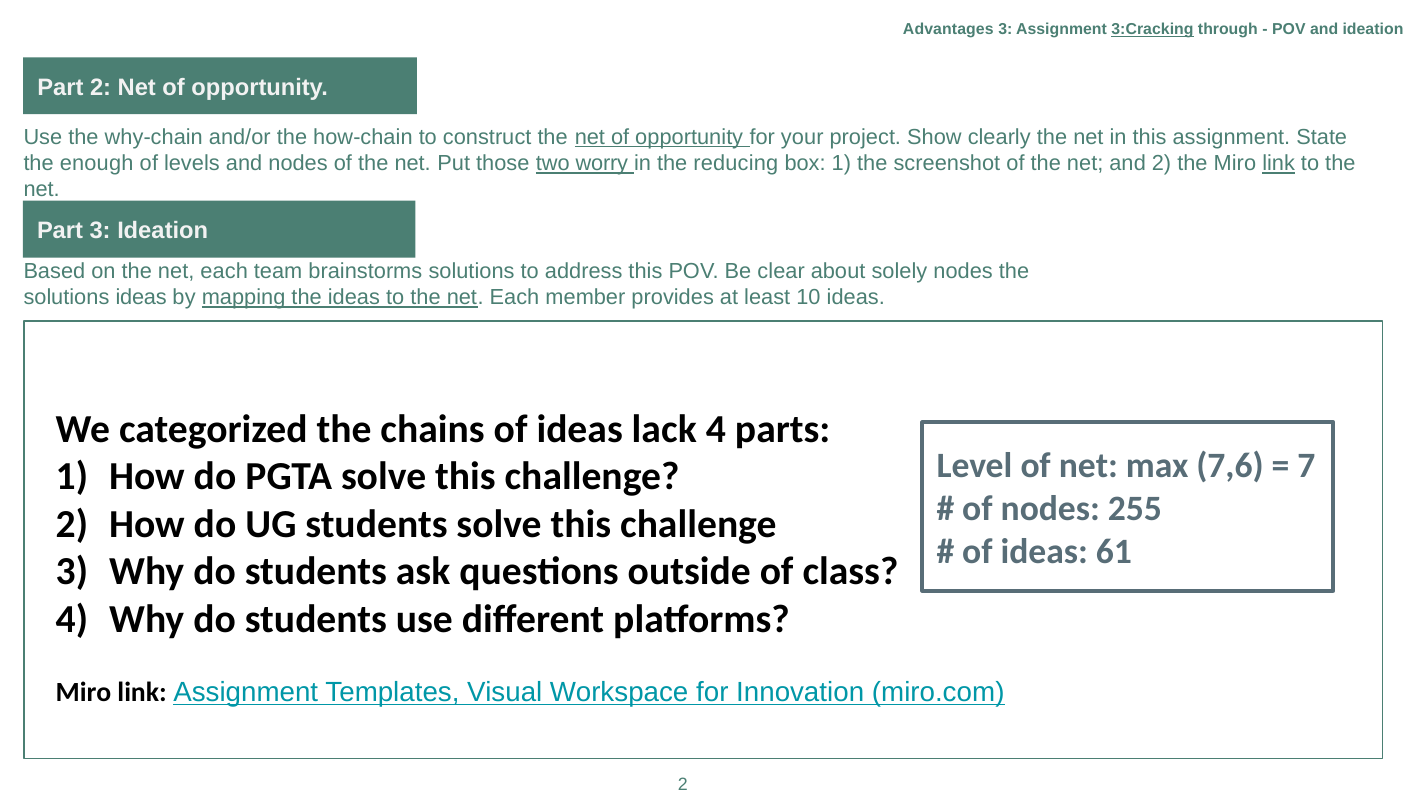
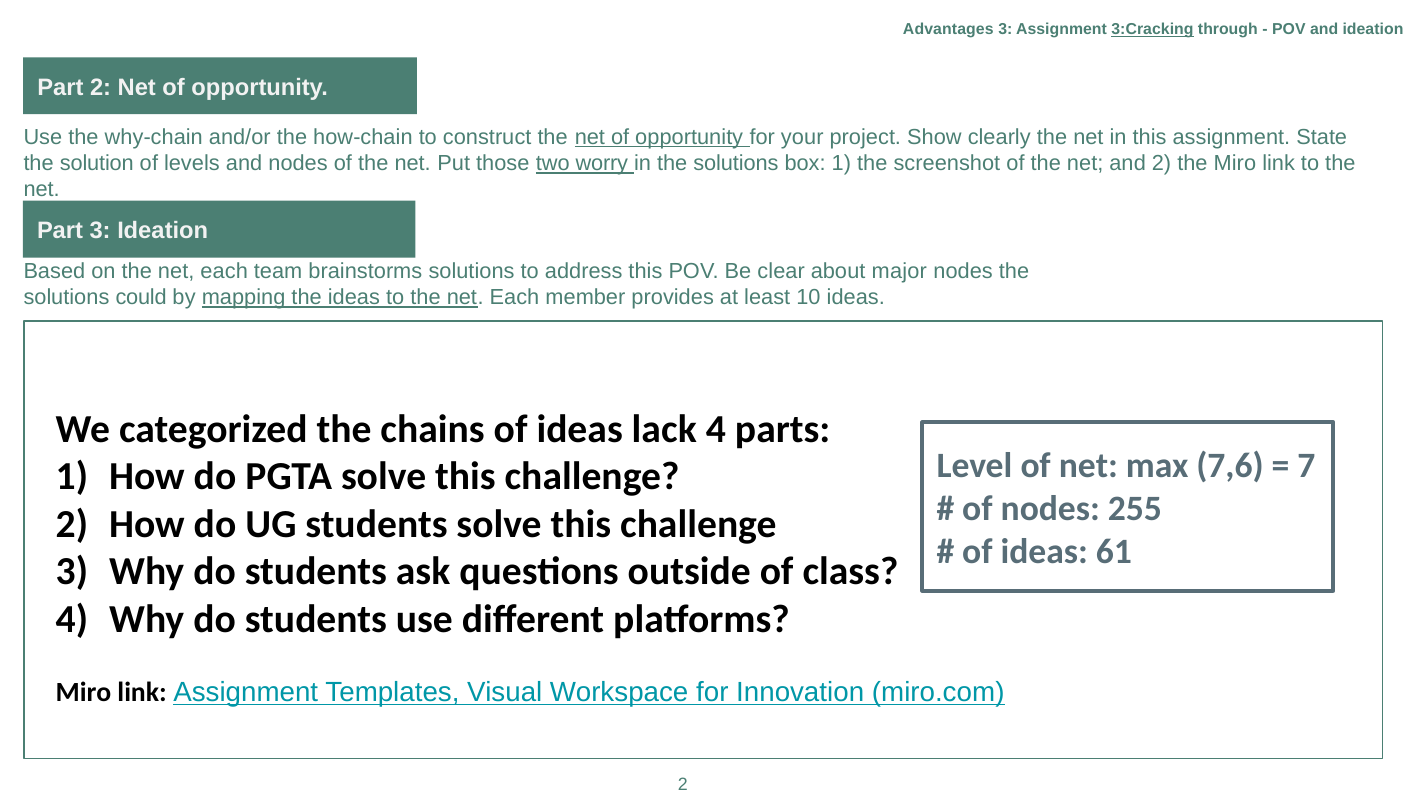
enough: enough -> solution
in the reducing: reducing -> solutions
link at (1279, 163) underline: present -> none
solely: solely -> major
solutions ideas: ideas -> could
